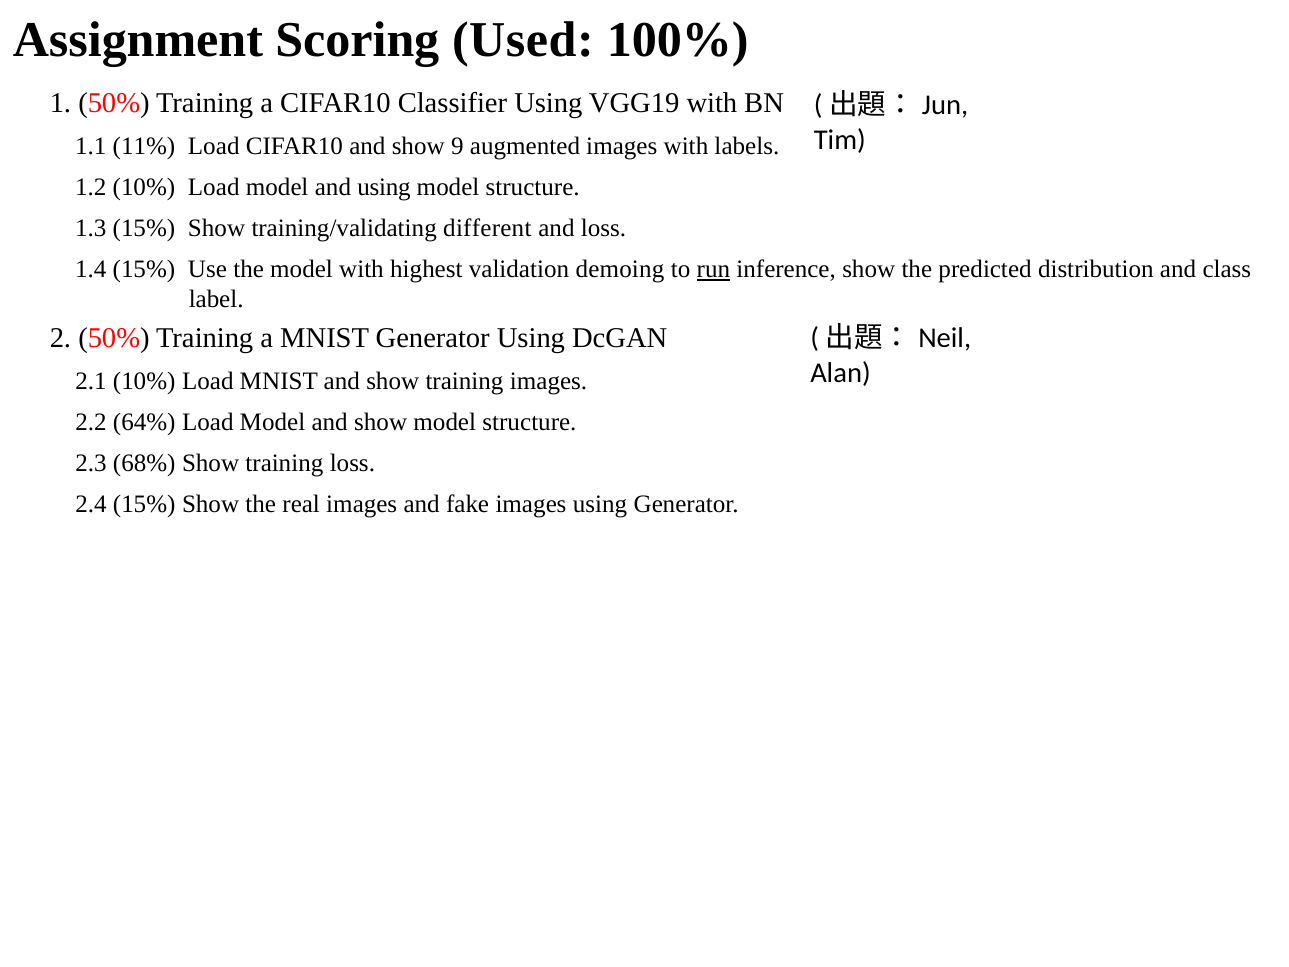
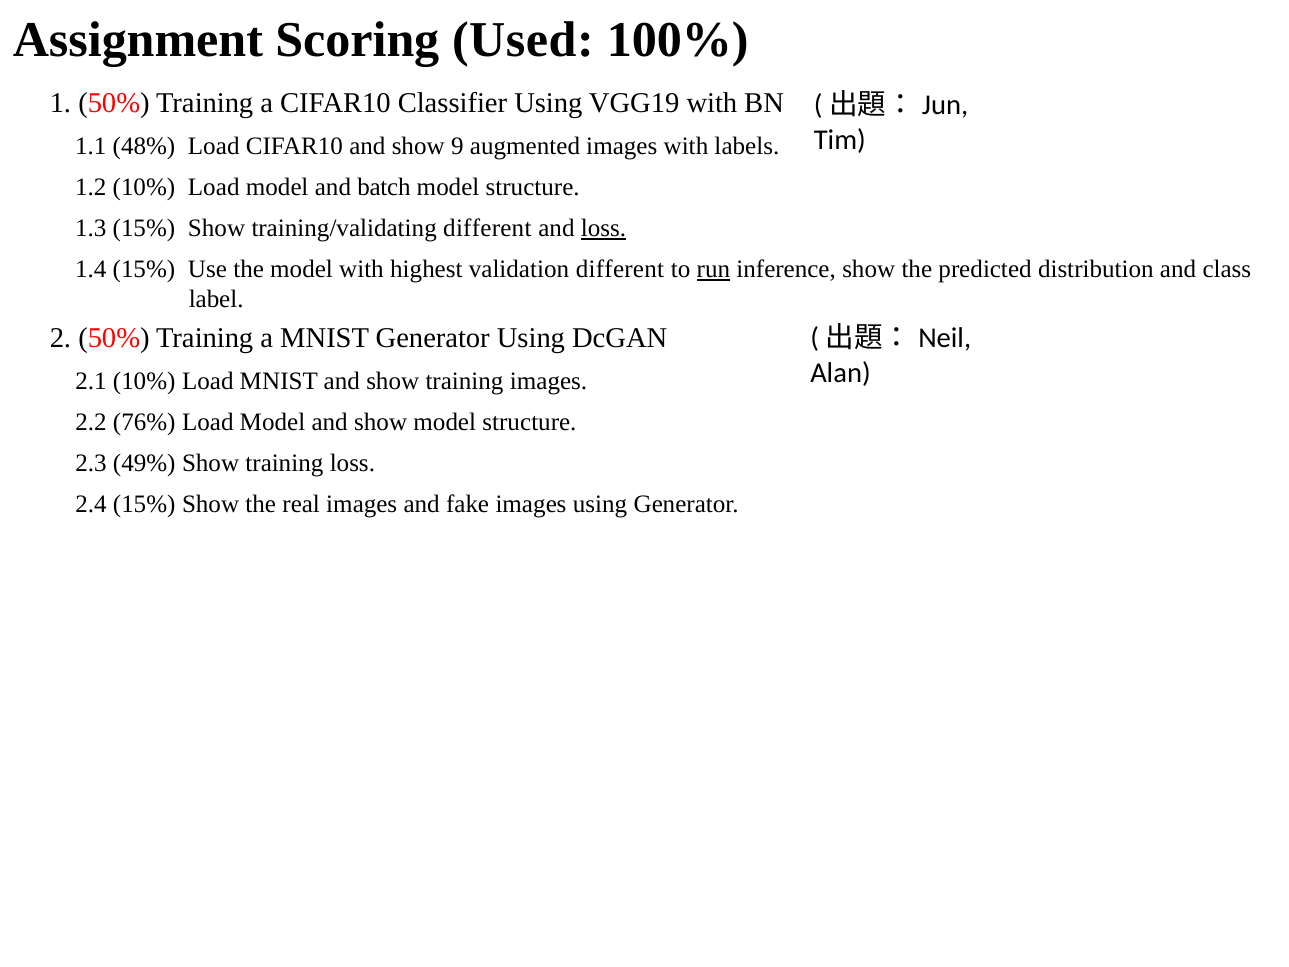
11%: 11% -> 48%
and using: using -> batch
loss at (603, 228) underline: none -> present
validation demoing: demoing -> different
64%: 64% -> 76%
68%: 68% -> 49%
